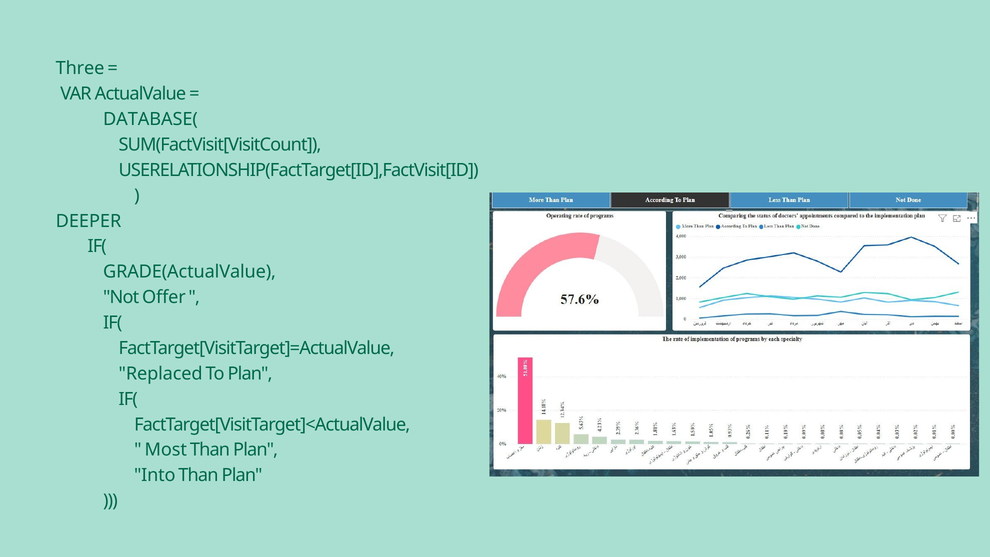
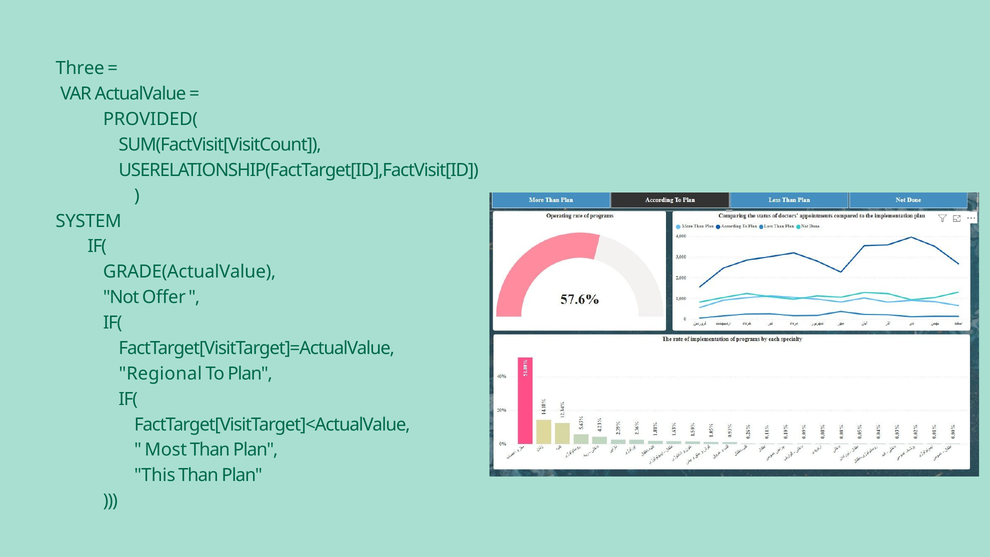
DATABASE(: DATABASE( -> PROVIDED(
DEEPER: DEEPER -> SYSTEM
Replaced: Replaced -> Regional
Into: Into -> This
